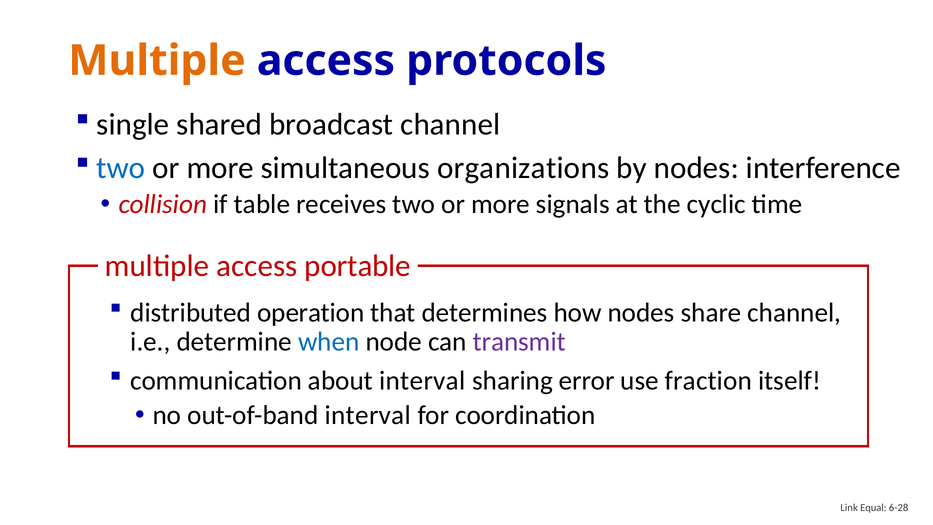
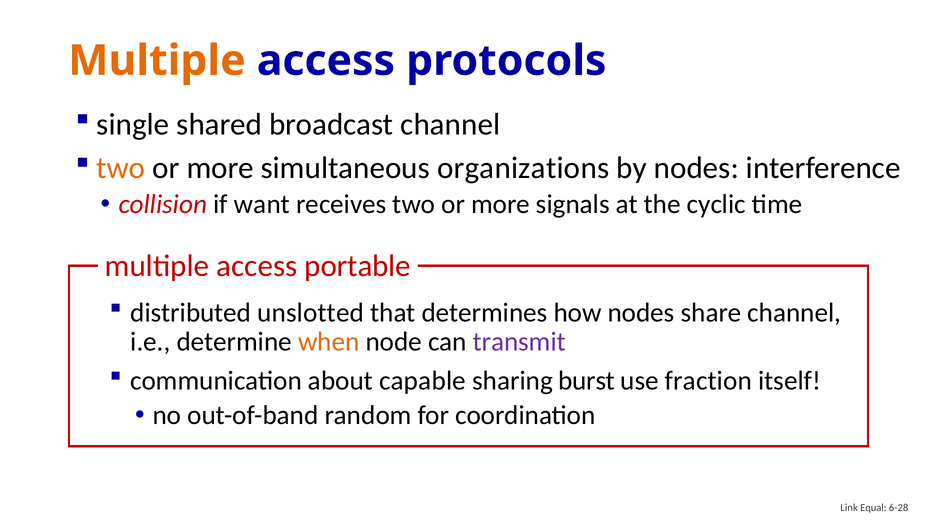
two at (121, 168) colour: blue -> orange
table: table -> want
operation: operation -> unslotted
when colour: blue -> orange
about interval: interval -> capable
error: error -> burst
out-of-band interval: interval -> random
